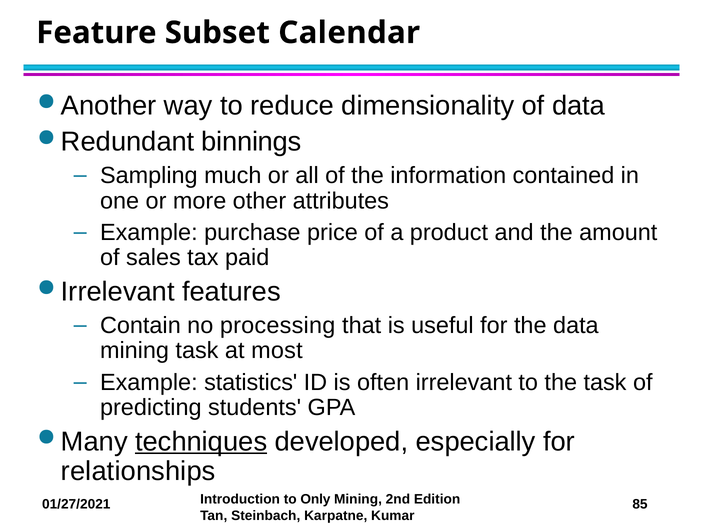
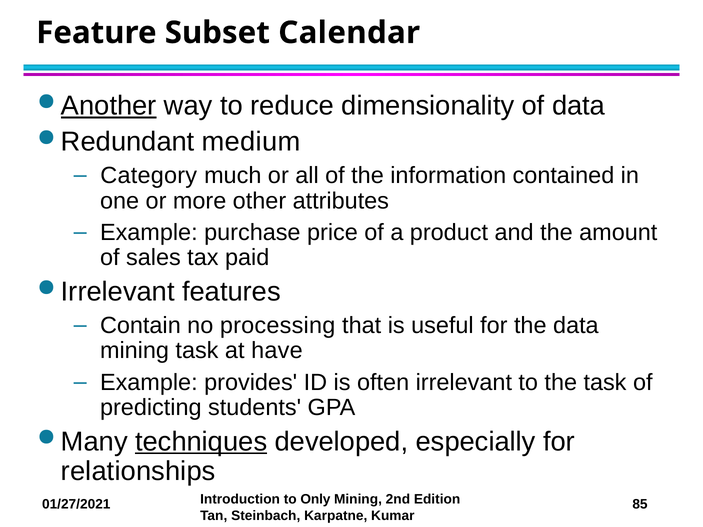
Another underline: none -> present
binnings: binnings -> medium
Sampling: Sampling -> Category
most: most -> have
statistics: statistics -> provides
